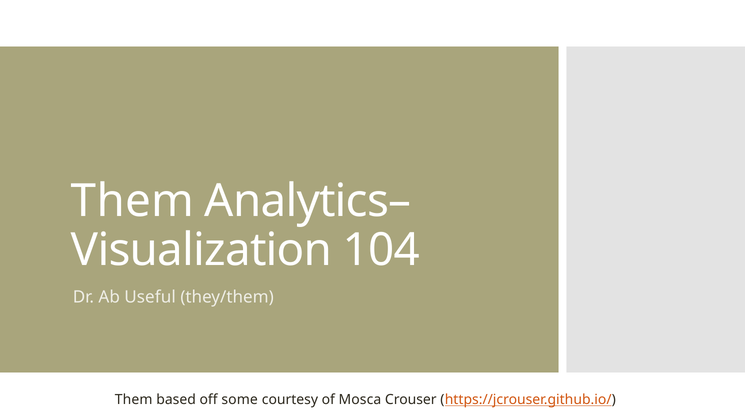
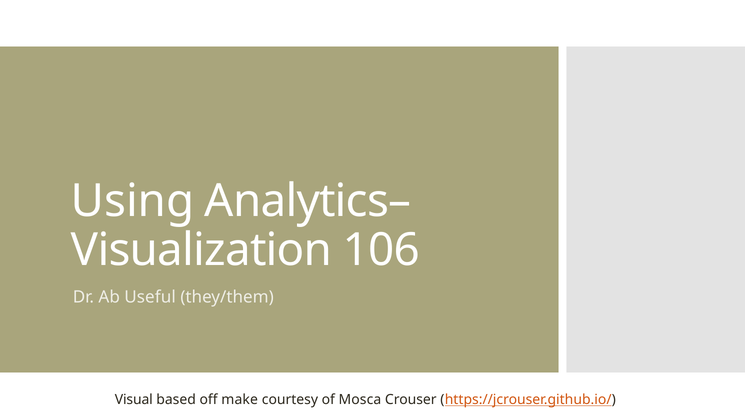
Them at (132, 201): Them -> Using
104: 104 -> 106
Them at (134, 400): Them -> Visual
some: some -> make
